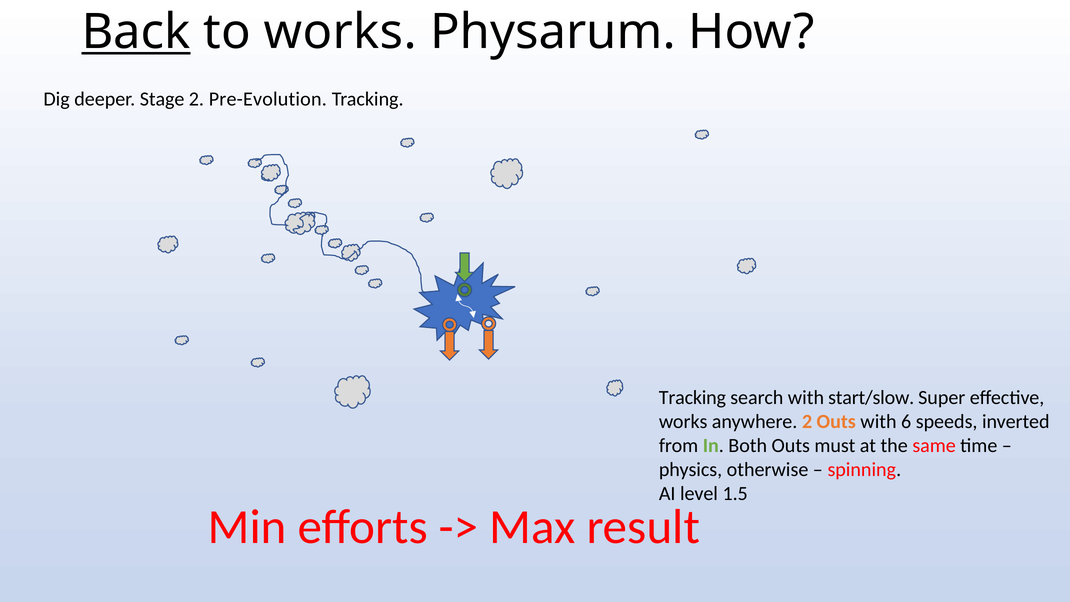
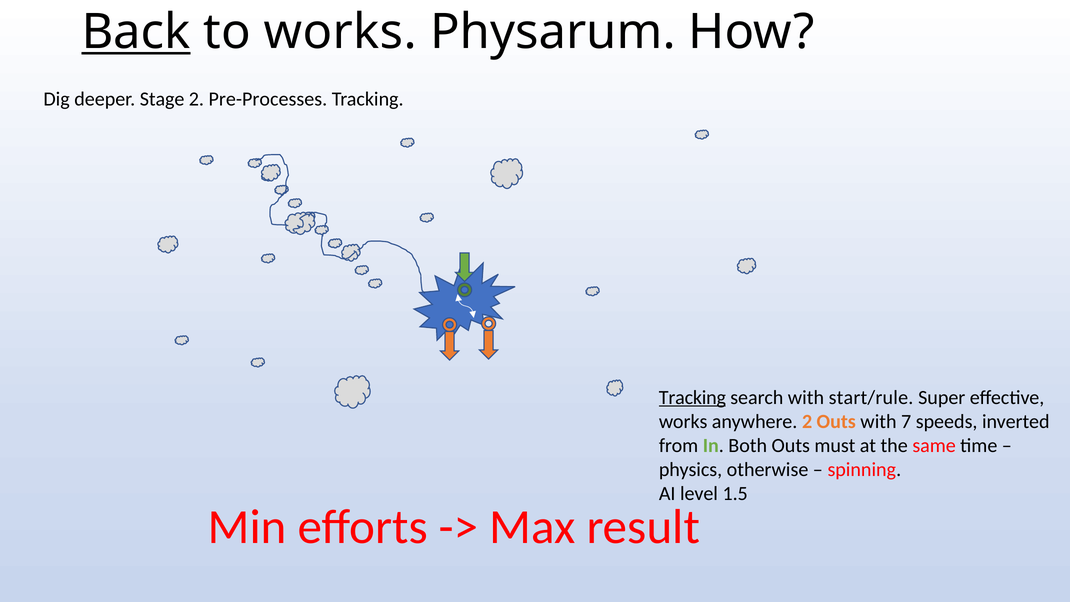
Pre-Evolution: Pre-Evolution -> Pre-Processes
Tracking at (692, 397) underline: none -> present
start/slow: start/slow -> start/rule
6: 6 -> 7
